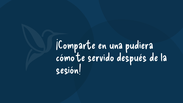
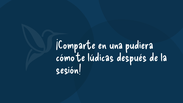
servido: servido -> lúdicas
